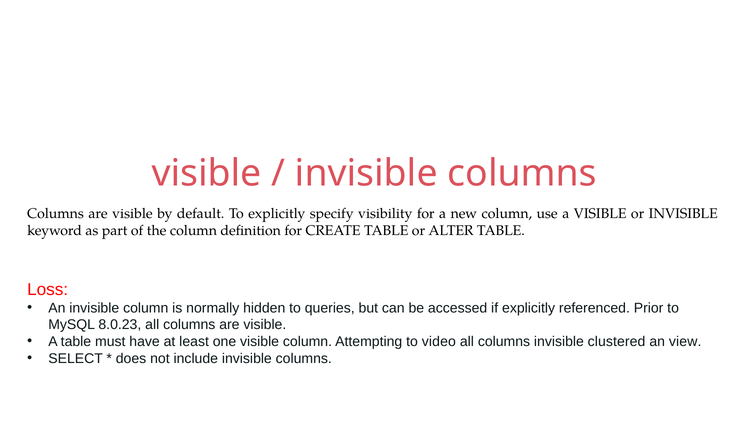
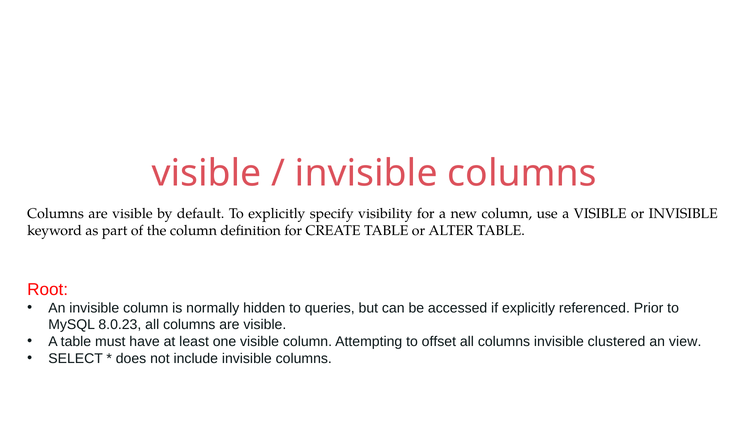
Loss: Loss -> Root
video: video -> offset
